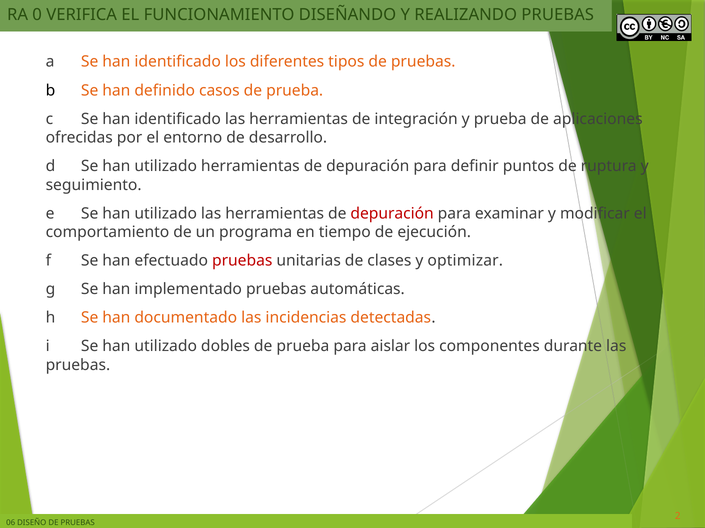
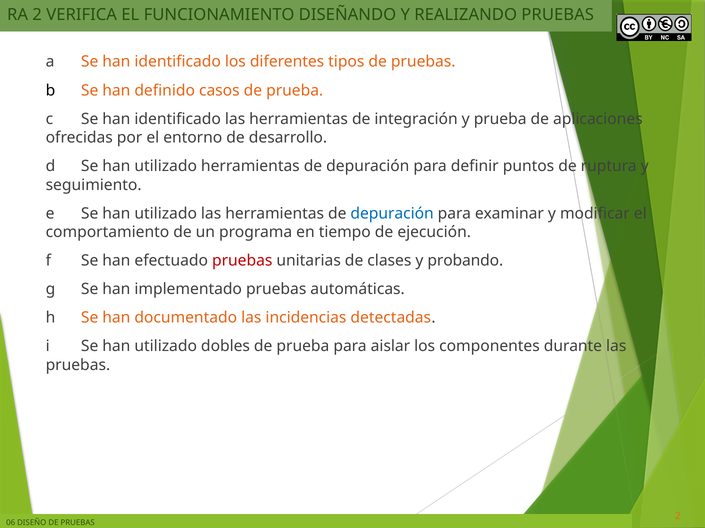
RA 0: 0 -> 2
depuración at (392, 214) colour: red -> blue
optimizar: optimizar -> probando
